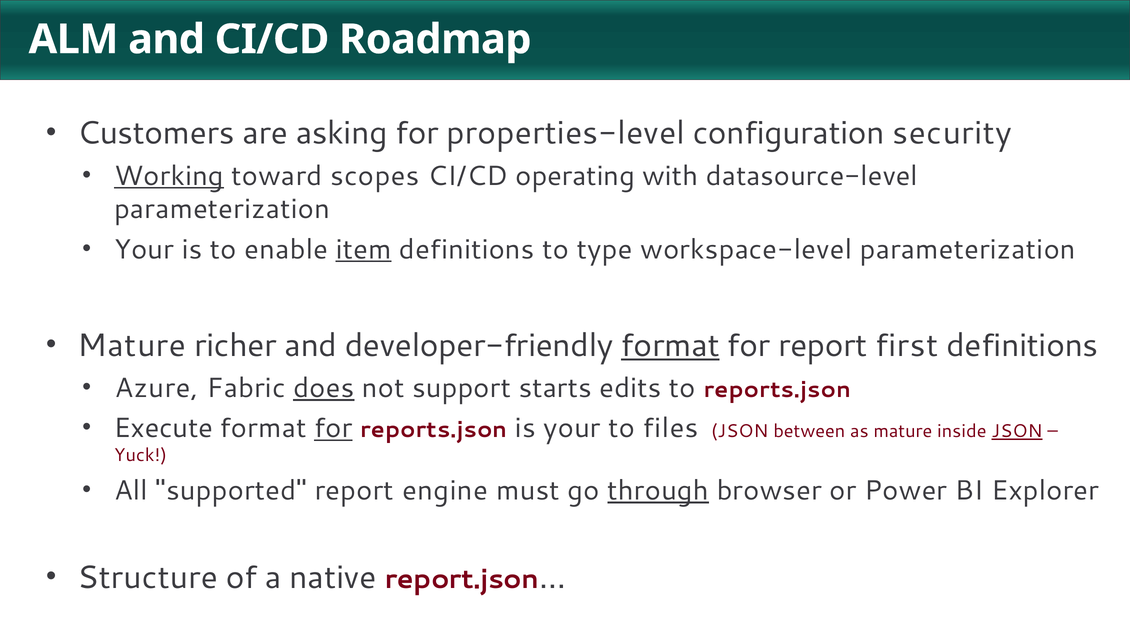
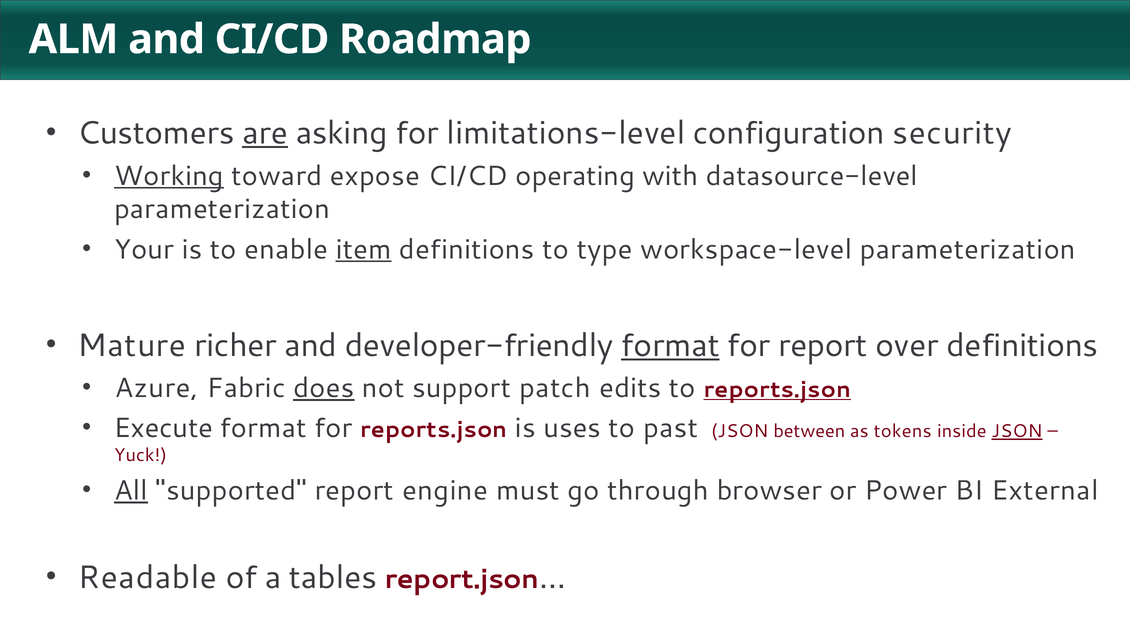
are underline: none -> present
properties-level: properties-level -> limitations-level
scopes: scopes -> expose
first: first -> over
starts: starts -> patch
reports.json at (777, 389) underline: none -> present
for at (333, 428) underline: present -> none
is your: your -> uses
files: files -> past
as mature: mature -> tokens
All underline: none -> present
through underline: present -> none
Explorer: Explorer -> External
Structure: Structure -> Readable
native: native -> tables
